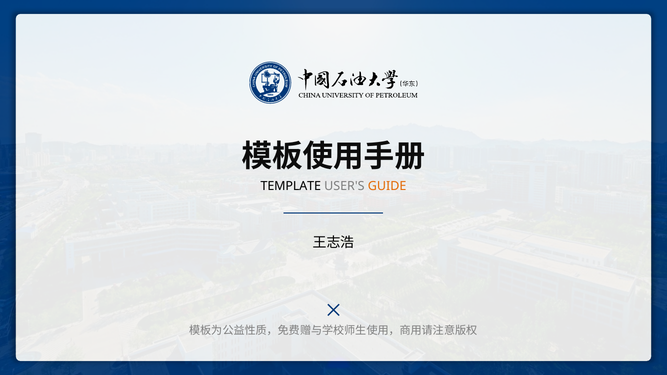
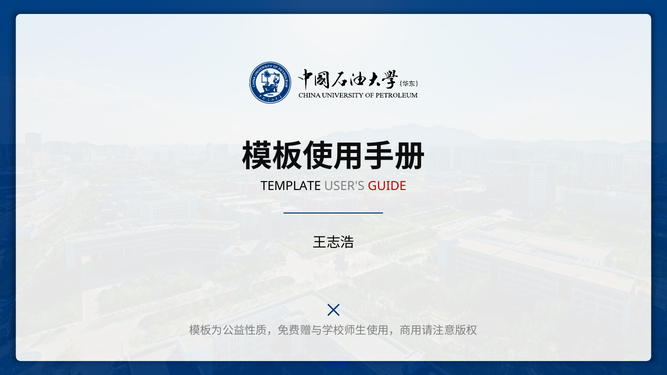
GUIDE colour: orange -> red
